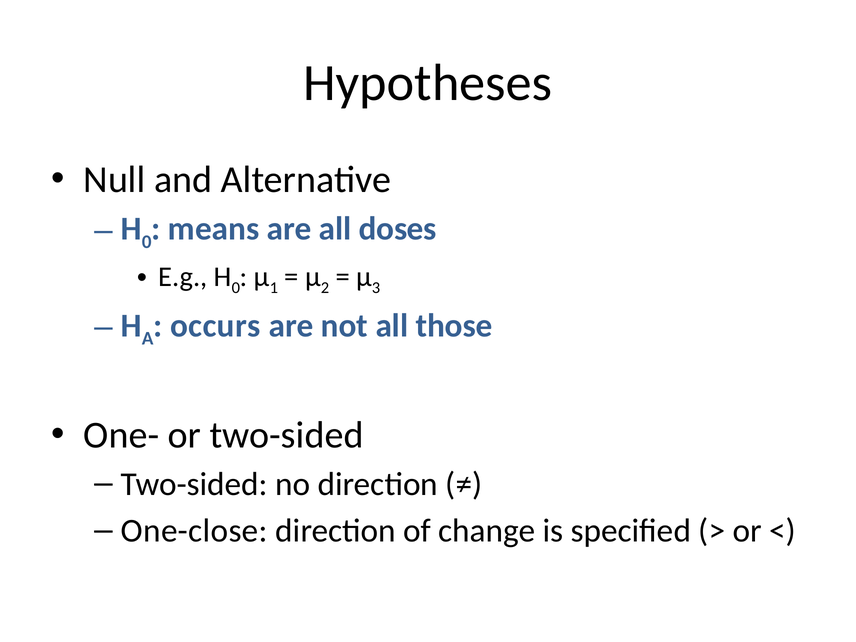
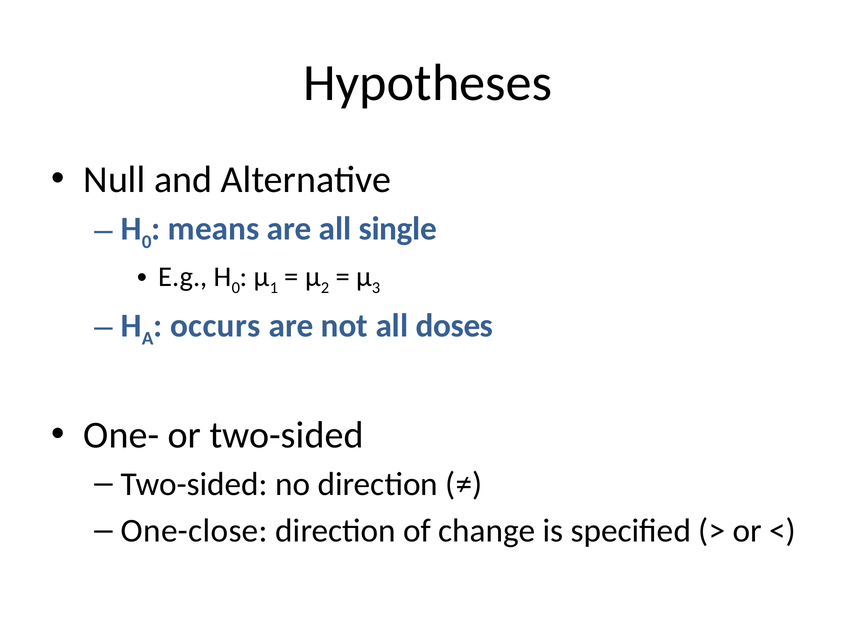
doses: doses -> single
those: those -> doses
